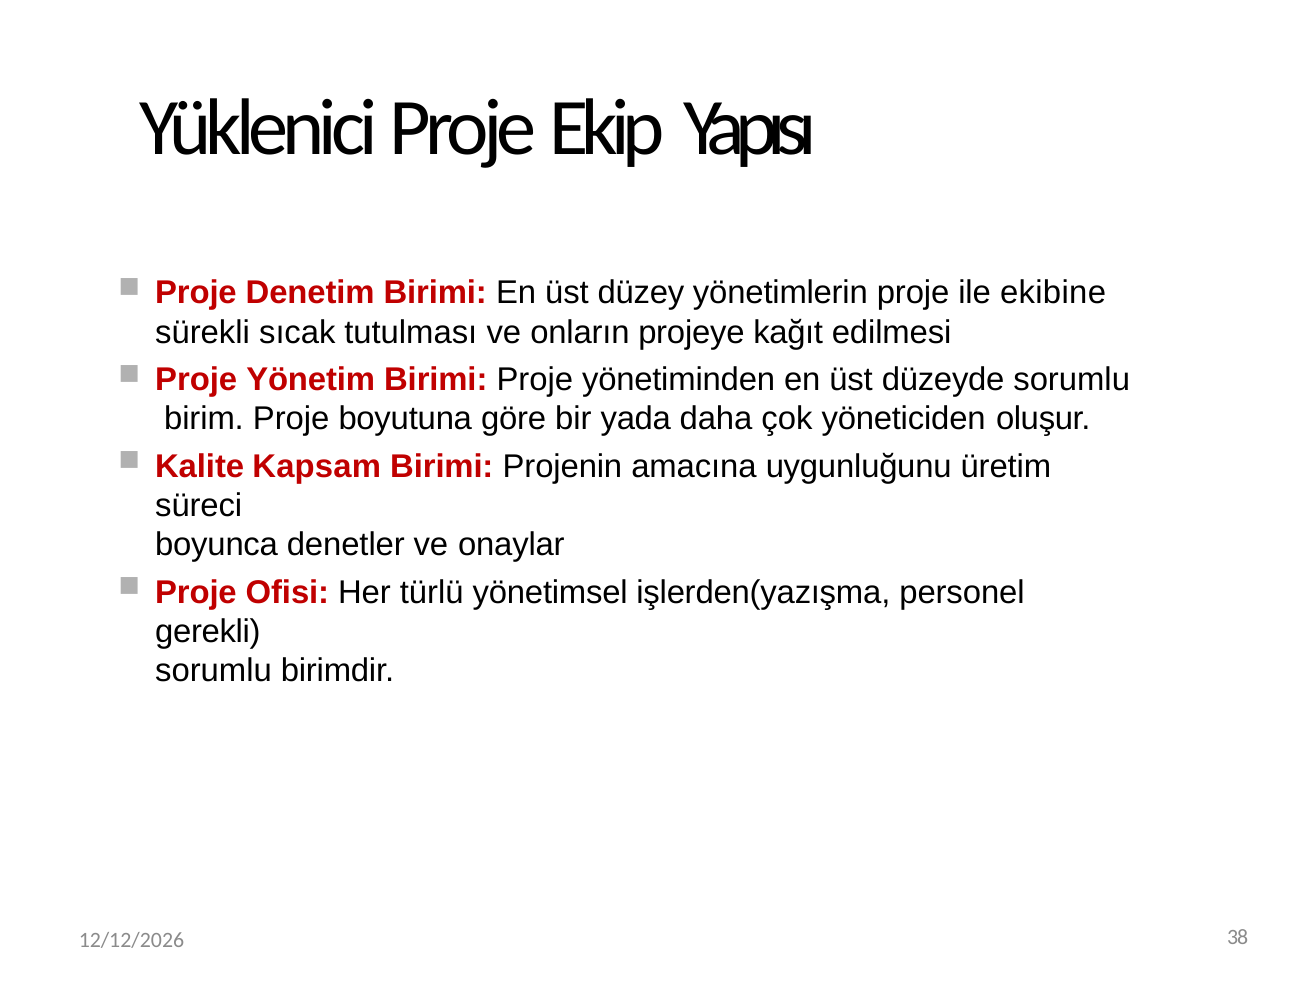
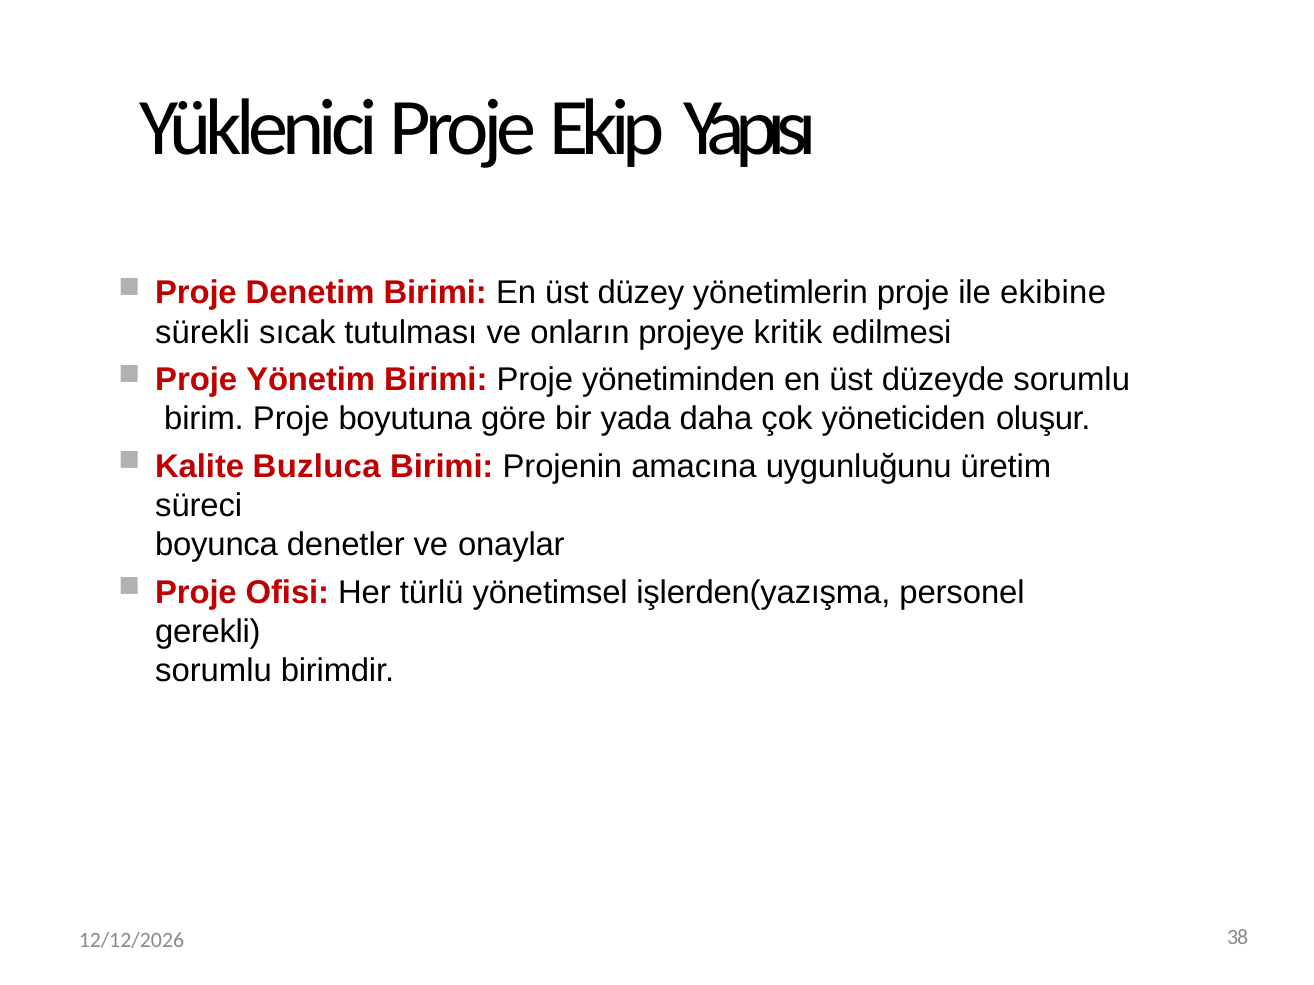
kağıt: kağıt -> kritik
Kapsam: Kapsam -> Buzluca
